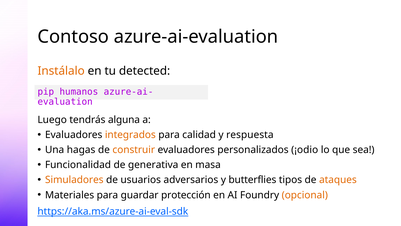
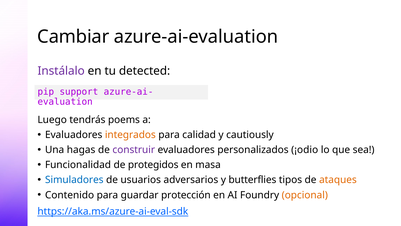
Contoso: Contoso -> Cambiar
Instálalo colour: orange -> purple
humanos: humanos -> support
alguna: alguna -> poems
respuesta: respuesta -> cautiously
construir colour: orange -> purple
generativa: generativa -> protegidos
Simuladores colour: orange -> blue
Materiales: Materiales -> Contenido
